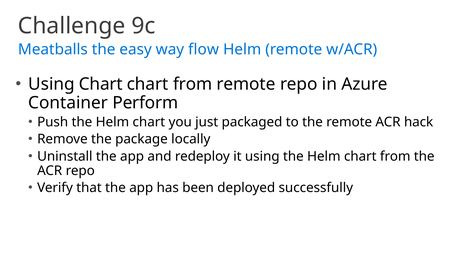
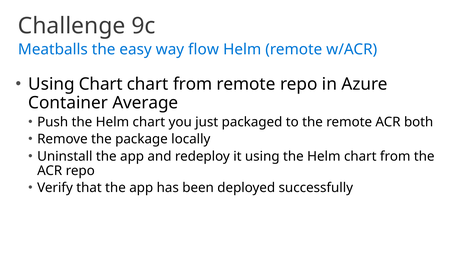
Perform: Perform -> Average
hack: hack -> both
